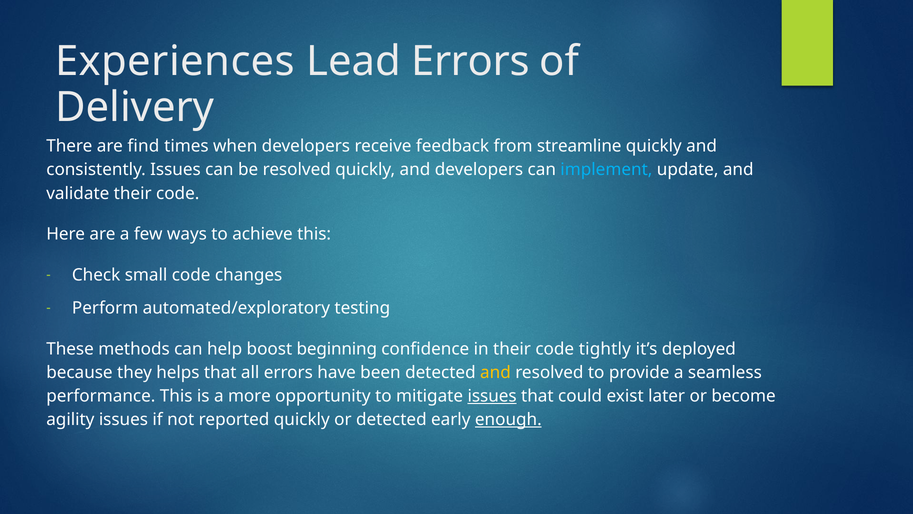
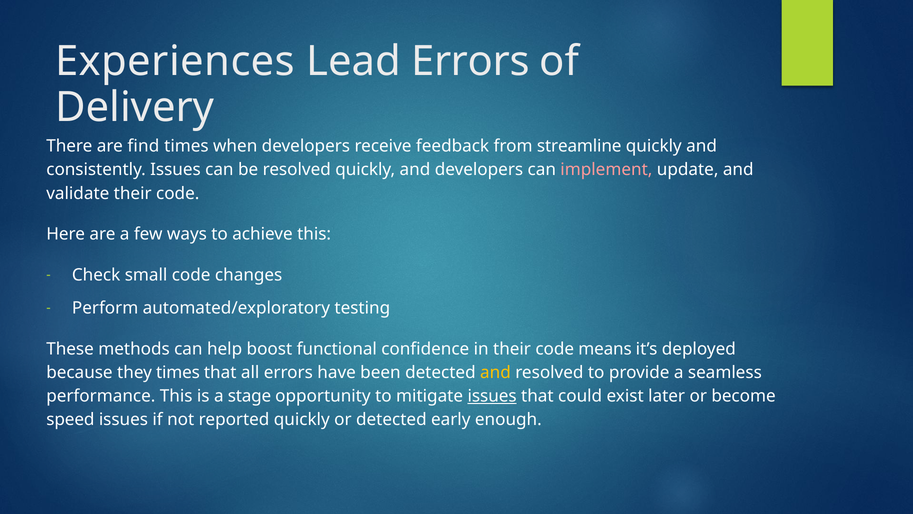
implement colour: light blue -> pink
beginning: beginning -> functional
tightly: tightly -> means
they helps: helps -> times
more: more -> stage
agility: agility -> speed
enough underline: present -> none
